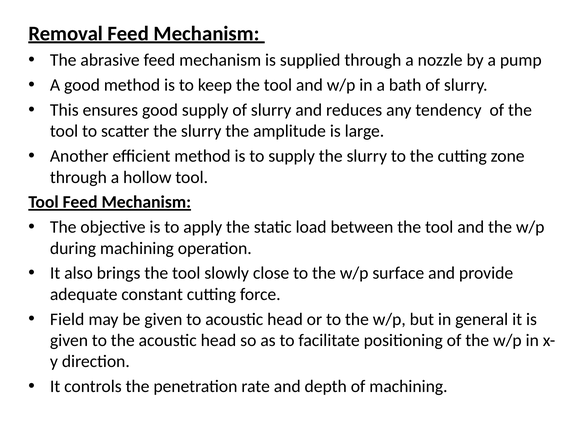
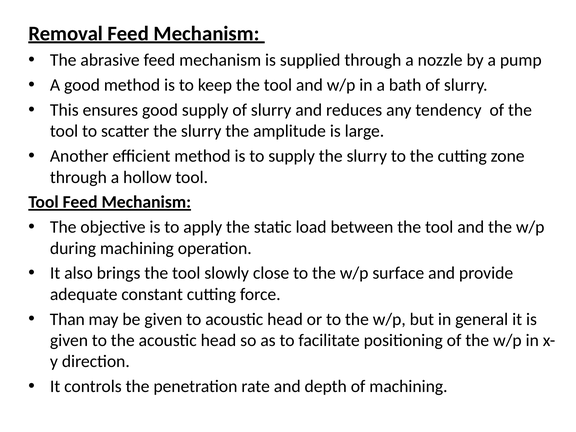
Field: Field -> Than
